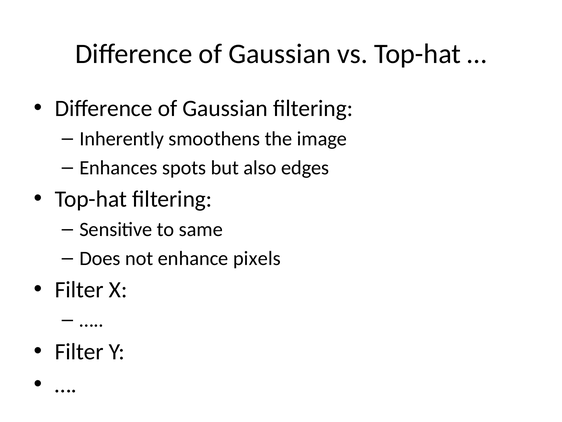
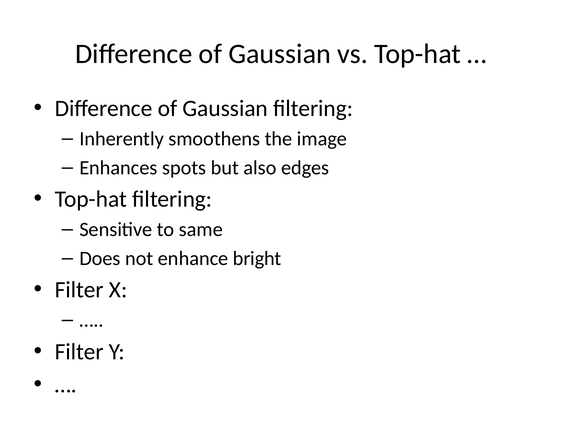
pixels: pixels -> bright
